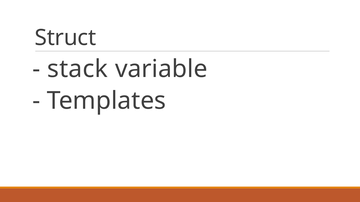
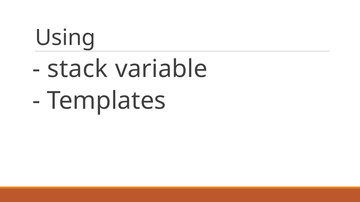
Struct: Struct -> Using
